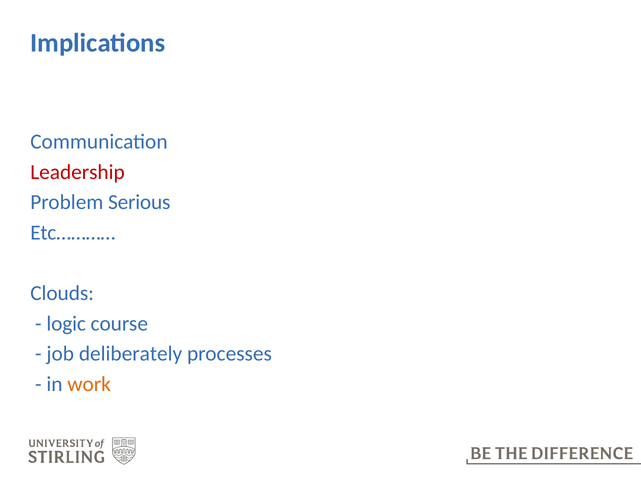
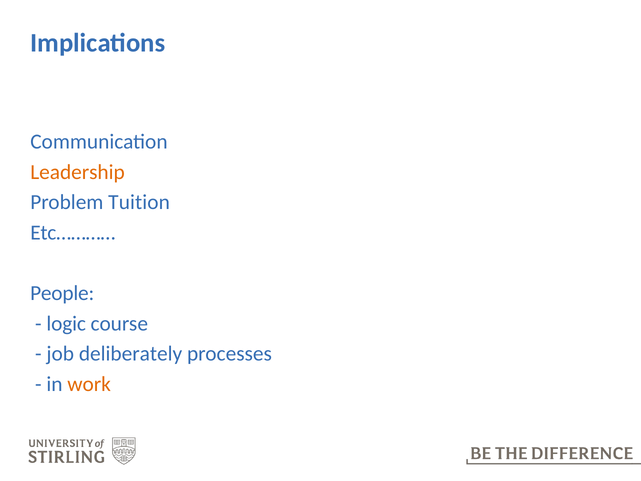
Leadership colour: red -> orange
Serious: Serious -> Tuition
Clouds: Clouds -> People
